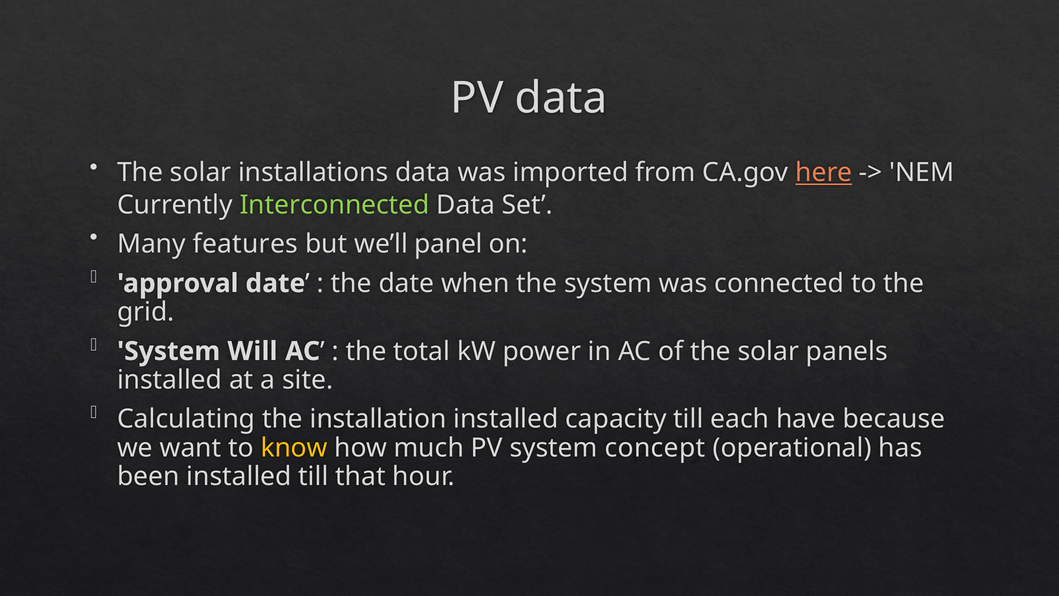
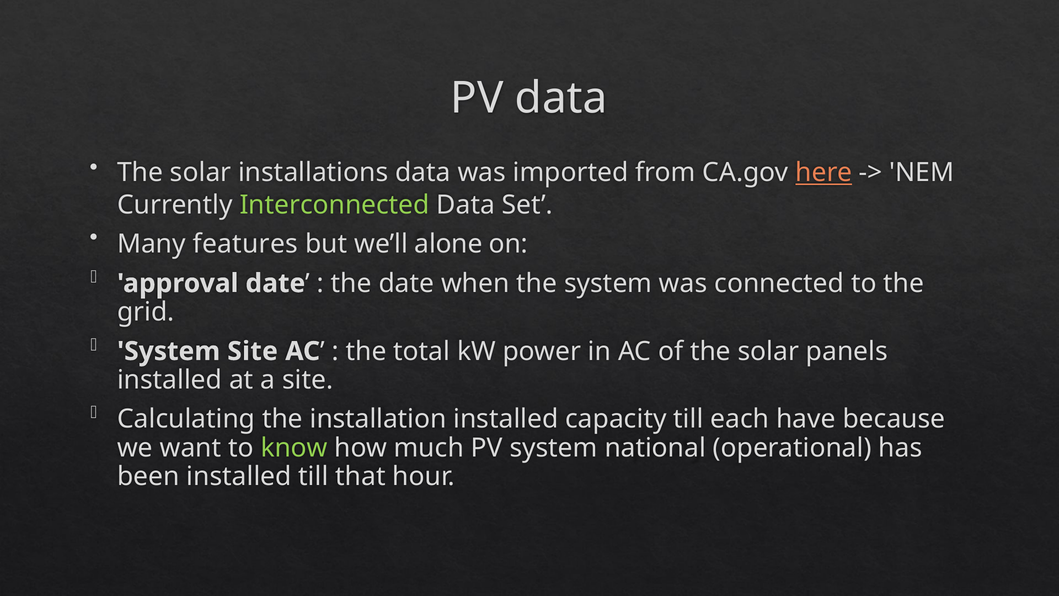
panel: panel -> alone
System Will: Will -> Site
know colour: yellow -> light green
concept: concept -> national
